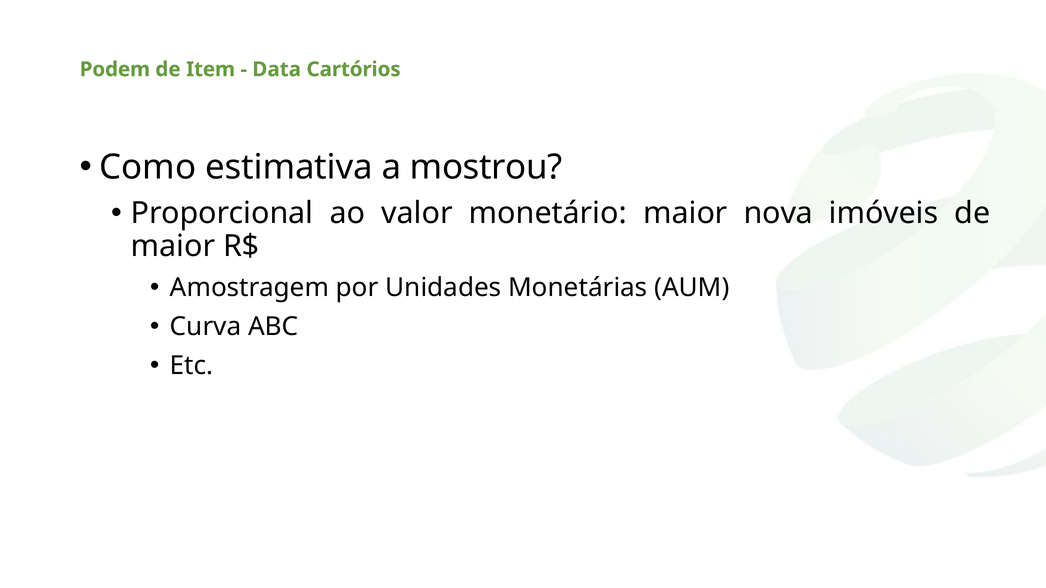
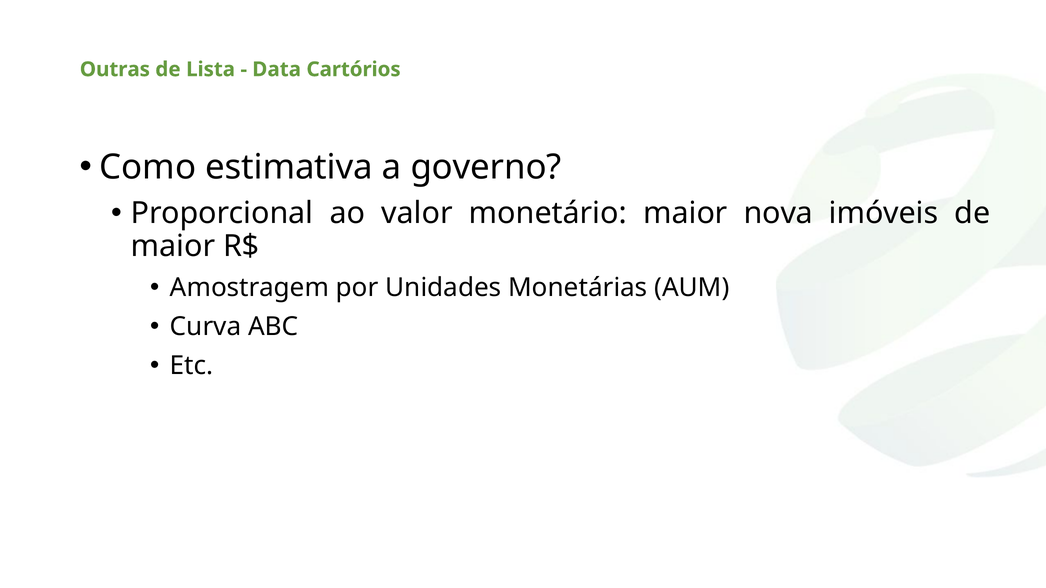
Podem: Podem -> Outras
Item: Item -> Lista
mostrou: mostrou -> governo
